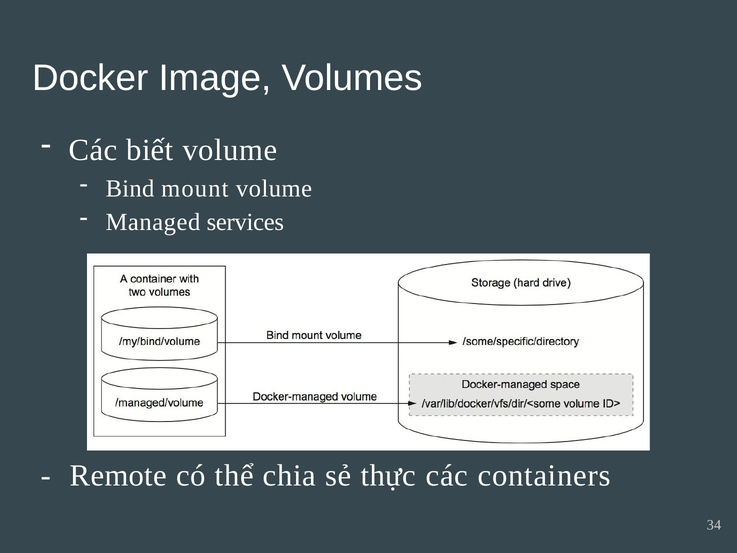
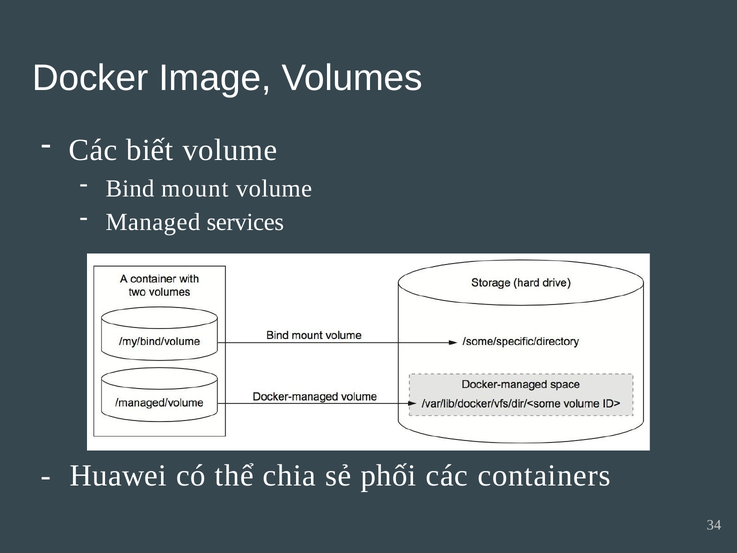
Remote: Remote -> Huawei
thực: thực -> phối
